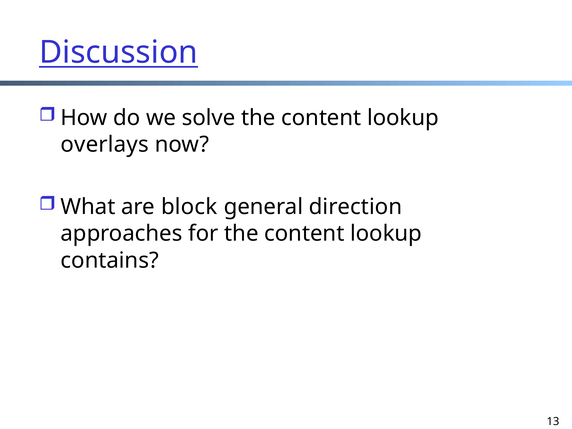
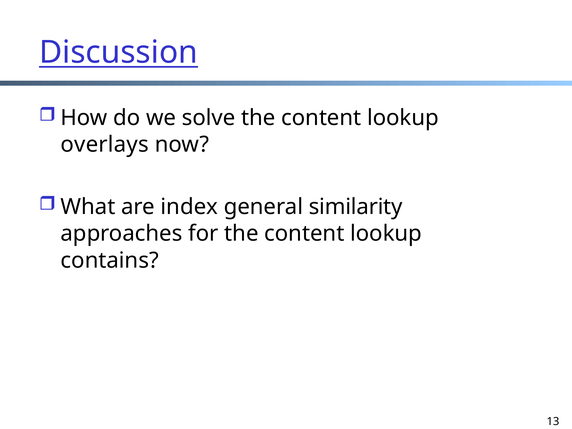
block: block -> index
direction: direction -> similarity
